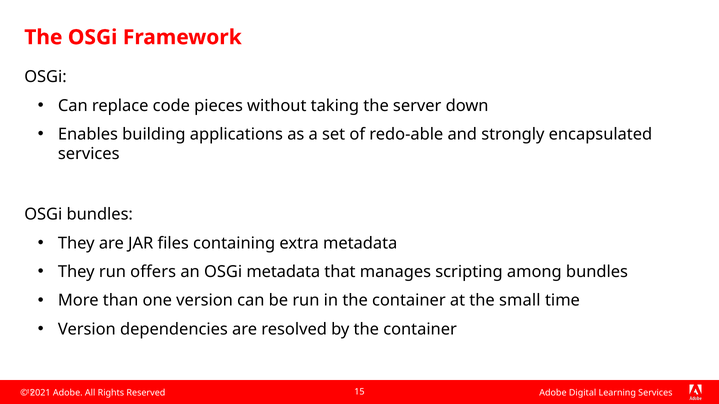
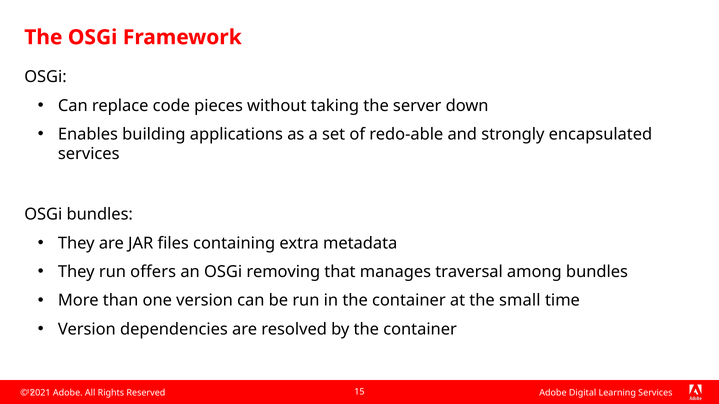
OSGi metadata: metadata -> removing
scripting: scripting -> traversal
